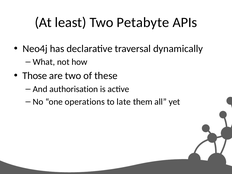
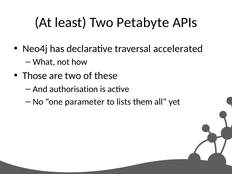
dynamically: dynamically -> accelerated
operations: operations -> parameter
late: late -> lists
